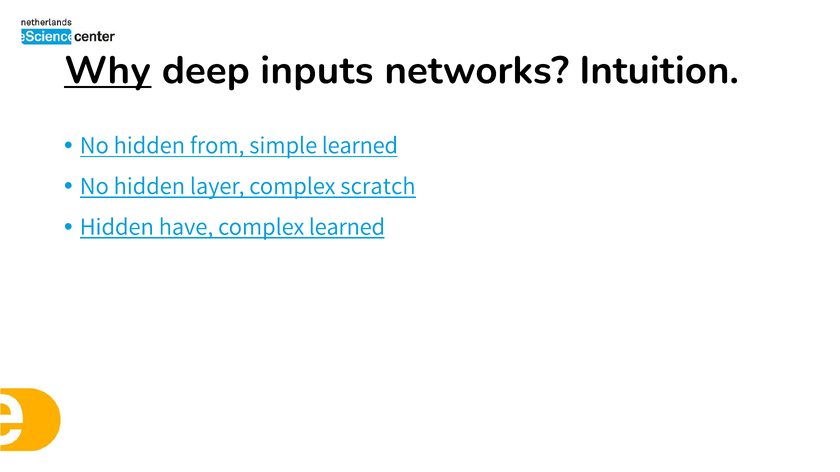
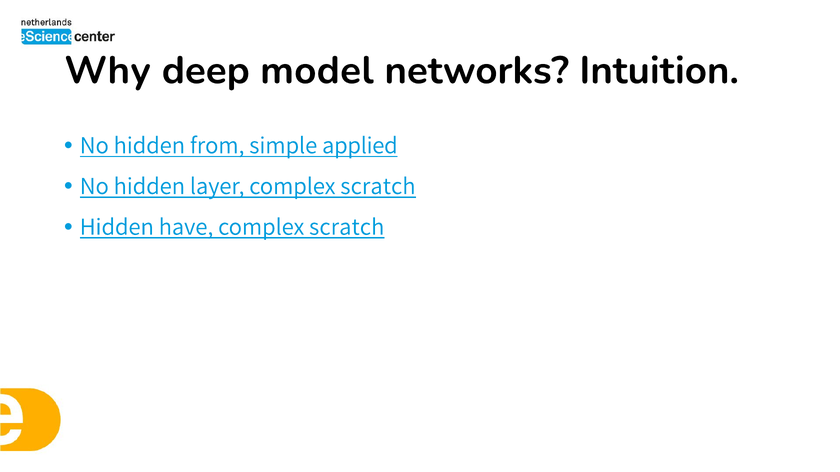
Why underline: present -> none
inputs: inputs -> model
simple learned: learned -> applied
learned at (347, 227): learned -> scratch
